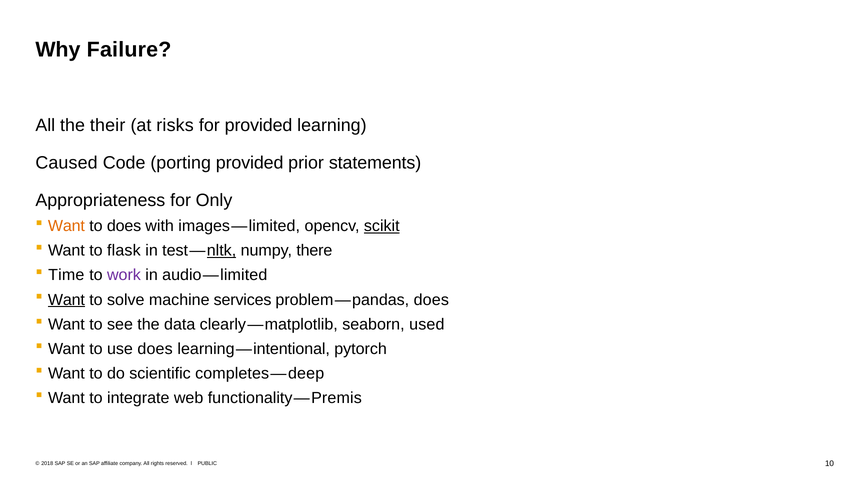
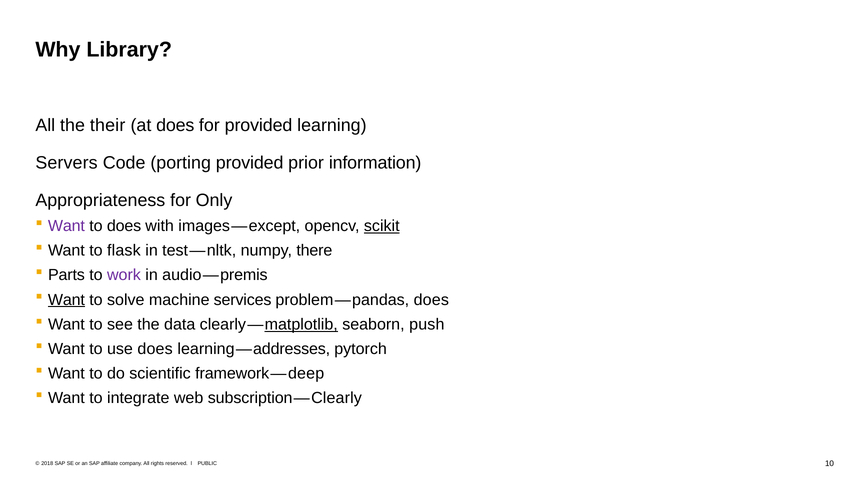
Failure: Failure -> Library
at risks: risks -> does
Caused: Caused -> Servers
statements: statements -> information
Want at (66, 226) colour: orange -> purple
limited at (274, 226): limited -> except
nltk underline: present -> none
Time: Time -> Parts
limited at (244, 275): limited -> premis
matplotlib underline: none -> present
used: used -> push
intentional: intentional -> addresses
completes: completes -> framework
functionality: functionality -> subscription
Premis at (336, 398): Premis -> Clearly
